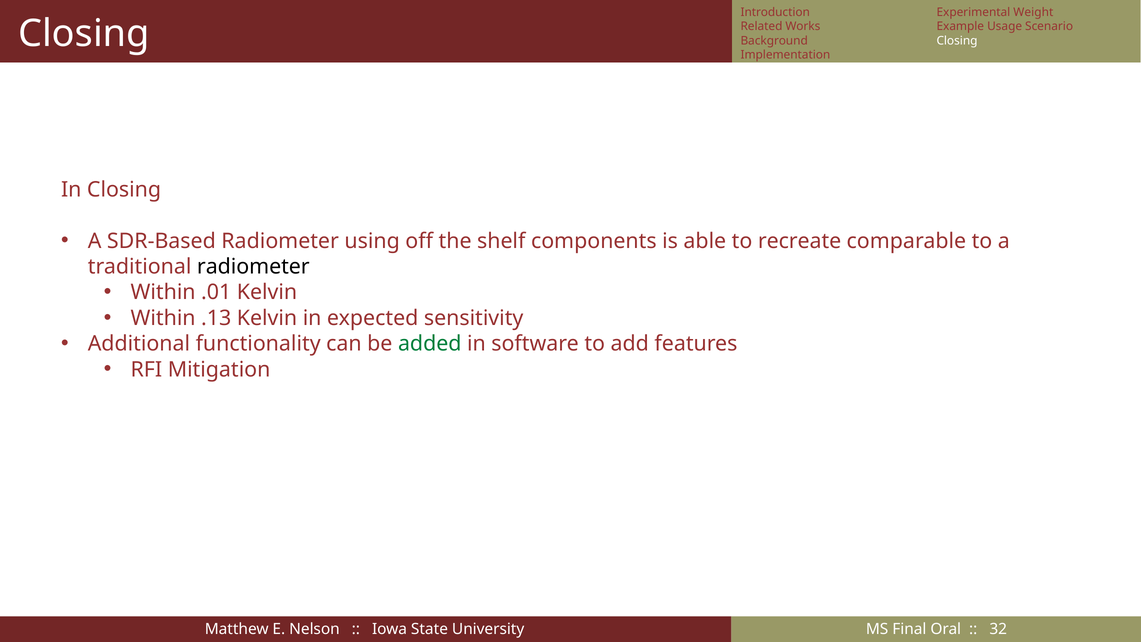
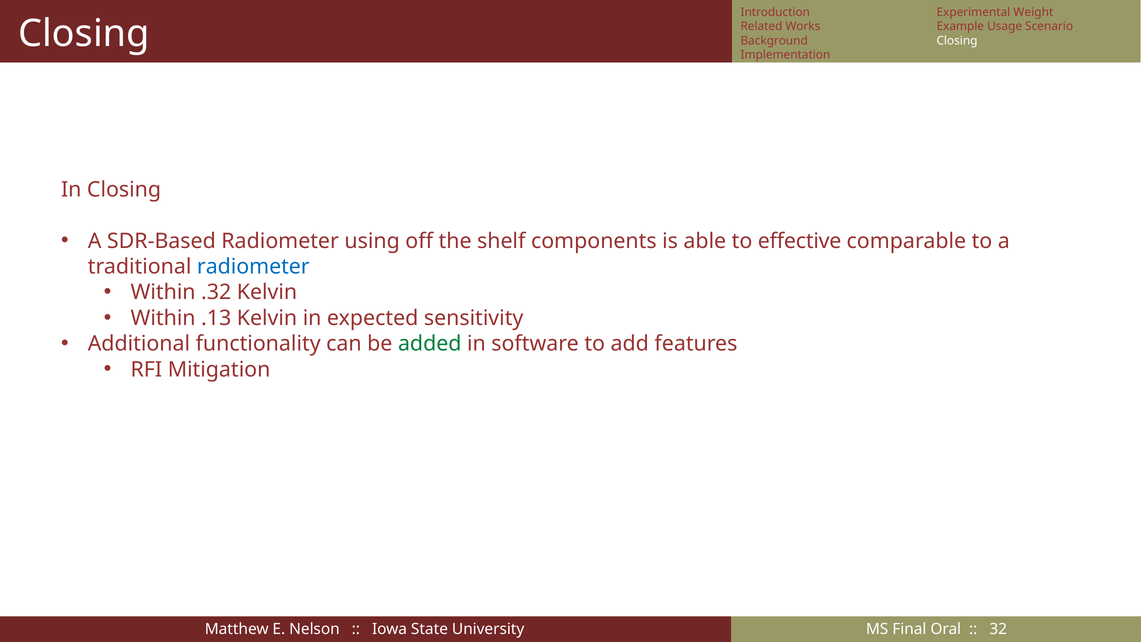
recreate: recreate -> effective
radiometer at (253, 267) colour: black -> blue
.01: .01 -> .32
